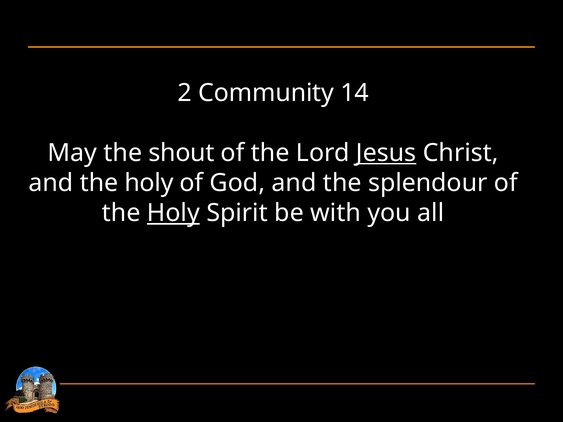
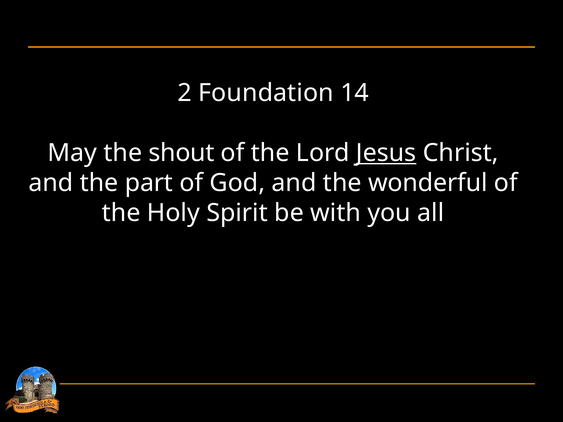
Community: Community -> Foundation
and the holy: holy -> part
splendour: splendour -> wonderful
Holy at (173, 213) underline: present -> none
